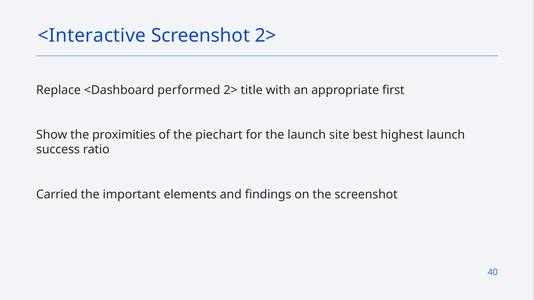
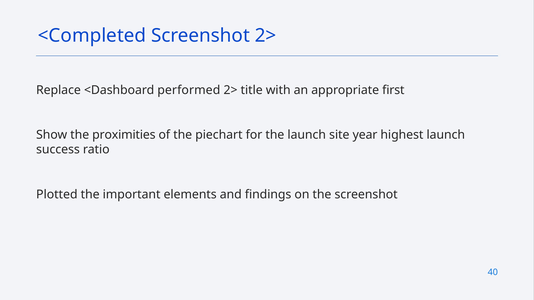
<Interactive: <Interactive -> <Completed
best: best -> year
Carried: Carried -> Plotted
